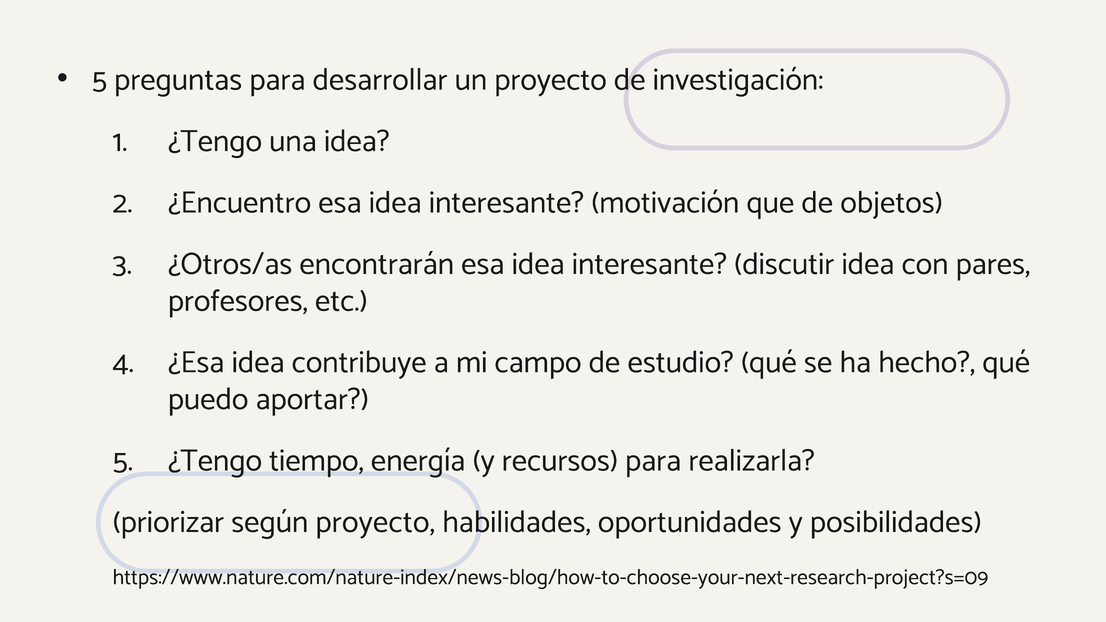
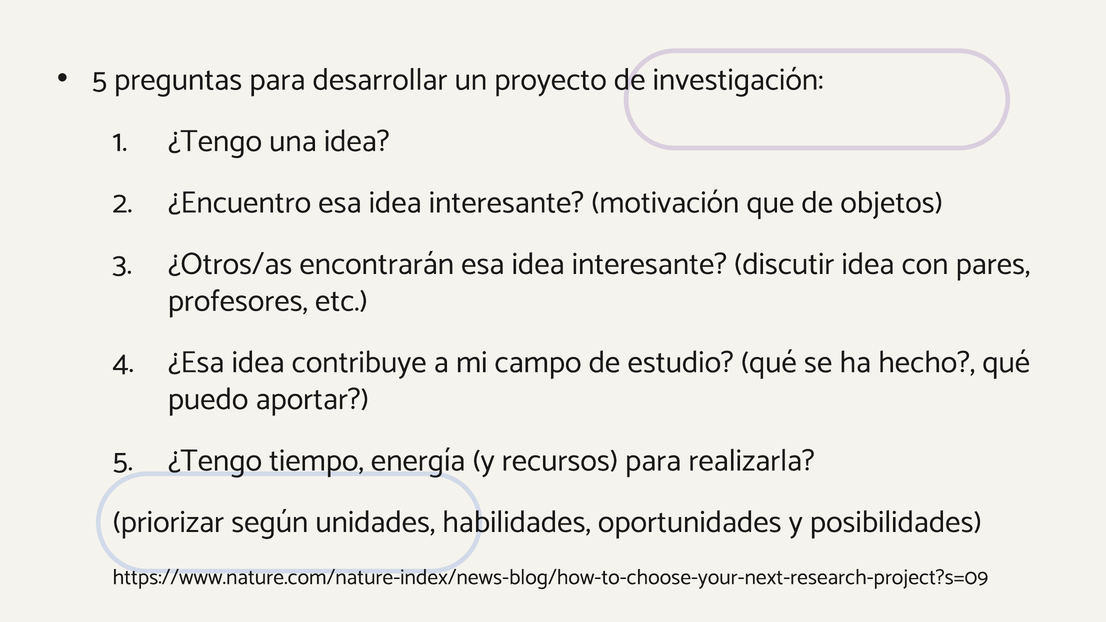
según proyecto: proyecto -> unidades
